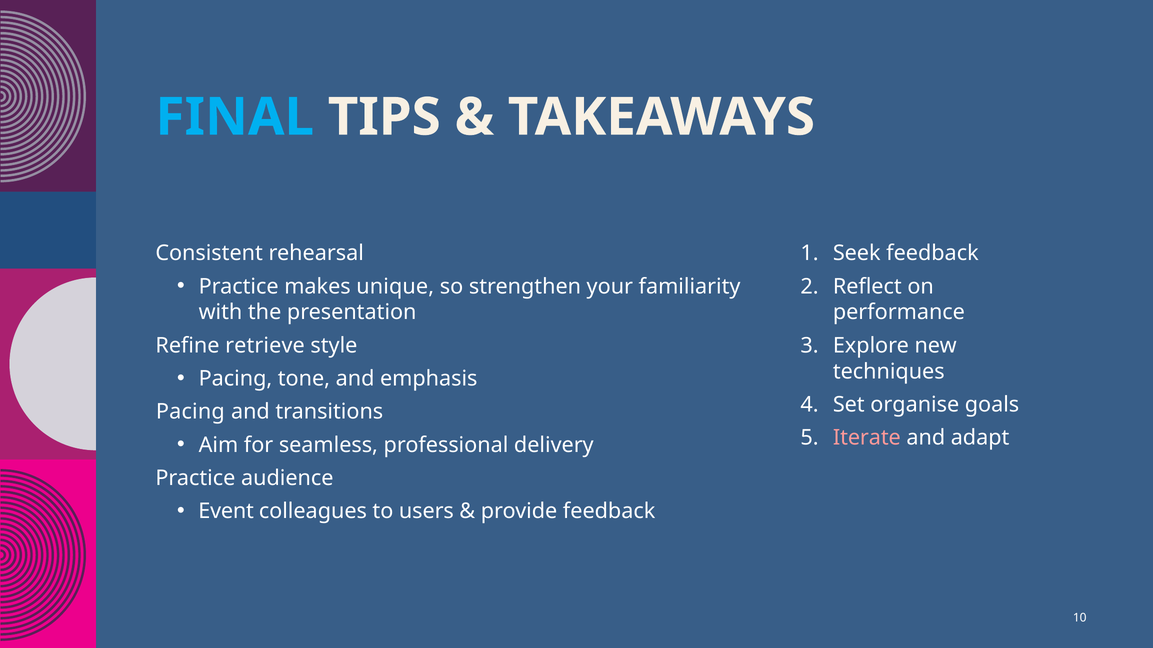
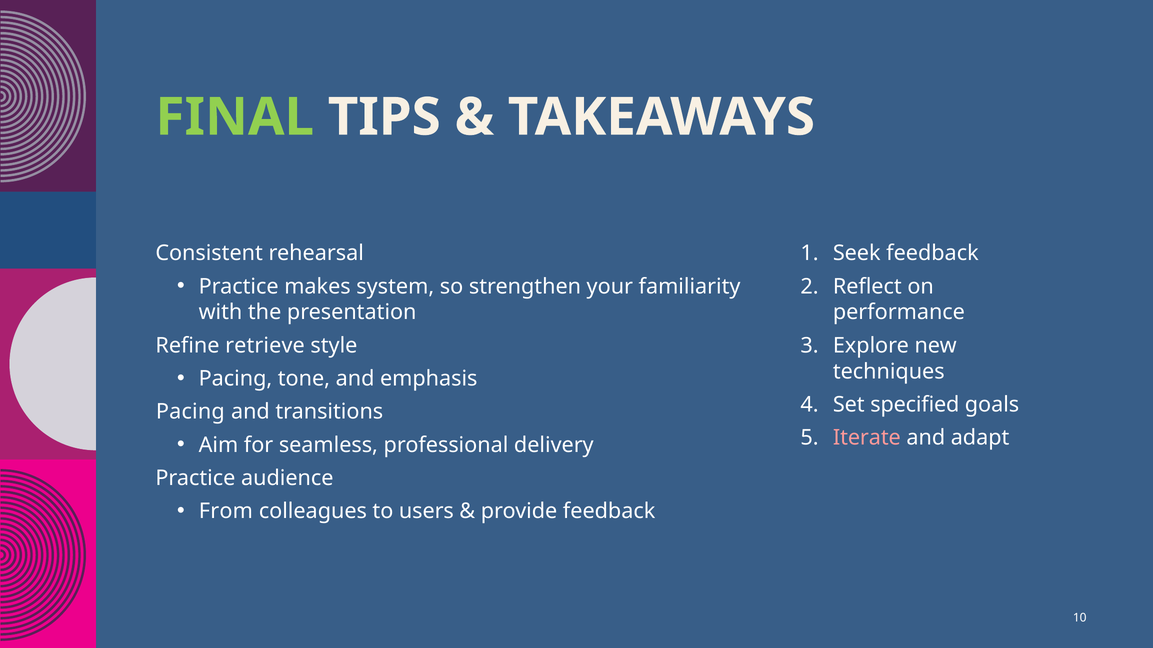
FINAL colour: light blue -> light green
unique: unique -> system
organise: organise -> specified
Event: Event -> From
